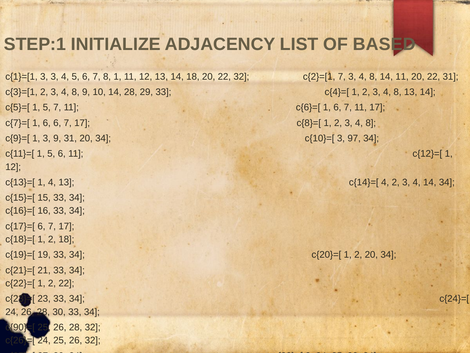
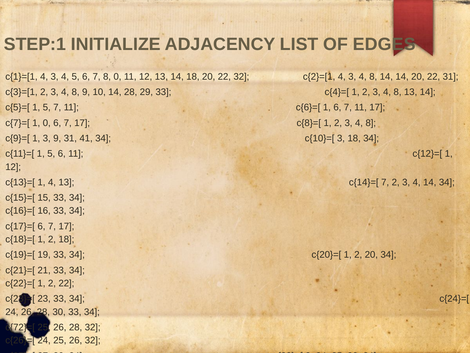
BASED: BASED -> EDGES
c{1}=[1 3: 3 -> 4
8 1: 1 -> 0
c{2}=[1 7: 7 -> 4
14 11: 11 -> 14
c{7}=[ 1 6: 6 -> 0
31 20: 20 -> 41
3 97: 97 -> 18
c{14}=[ 4: 4 -> 7
c{90}=[: c{90}=[ -> c{72}=[
